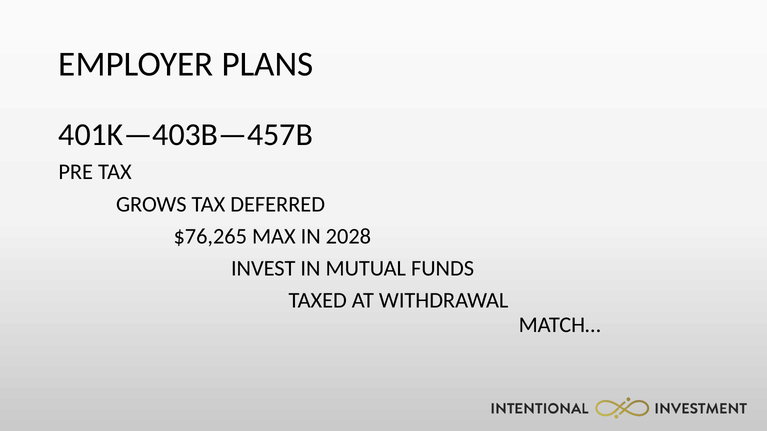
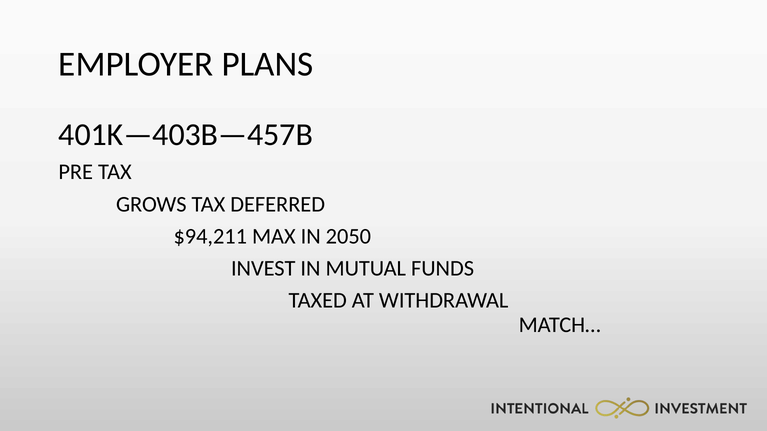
$76,265: $76,265 -> $94,211
2028: 2028 -> 2050
